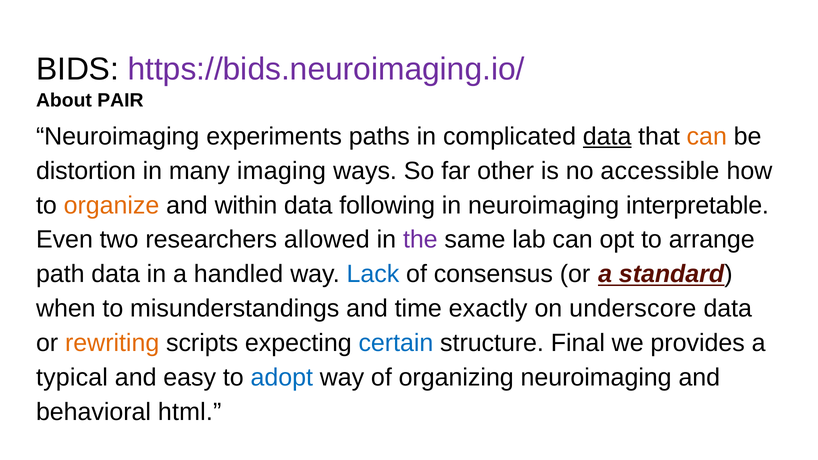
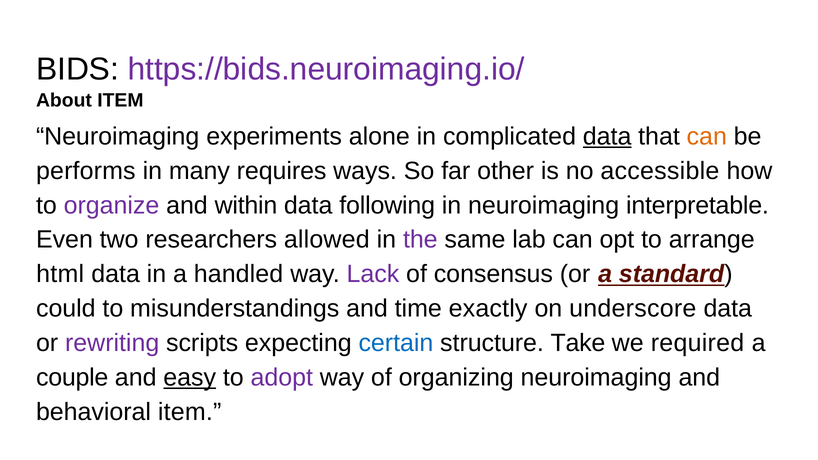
About PAIR: PAIR -> ITEM
paths: paths -> alone
distortion: distortion -> performs
imaging: imaging -> requires
organize colour: orange -> purple
path: path -> html
Lack colour: blue -> purple
when: when -> could
rewriting colour: orange -> purple
Final: Final -> Take
provides: provides -> required
typical: typical -> couple
easy underline: none -> present
adopt colour: blue -> purple
behavioral html: html -> item
